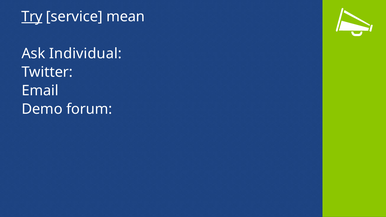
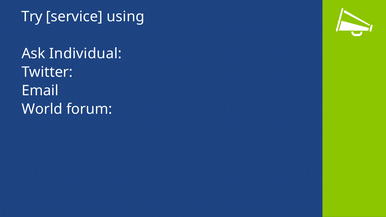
Try underline: present -> none
mean: mean -> using
Demo: Demo -> World
